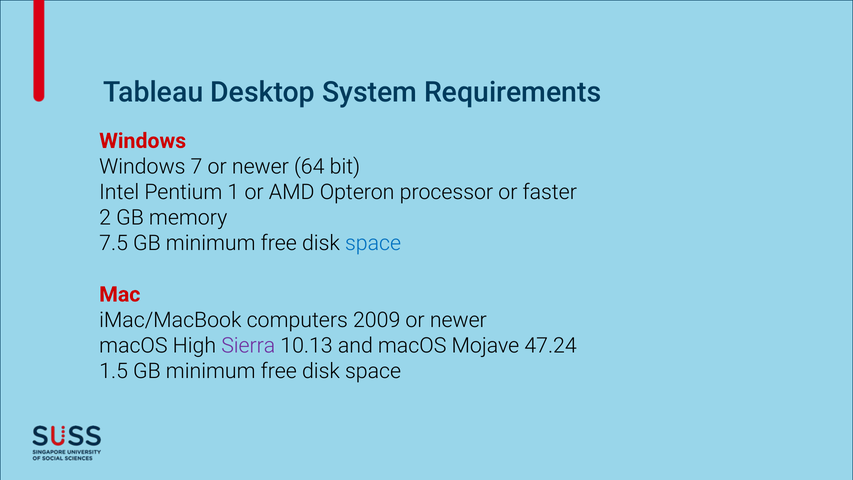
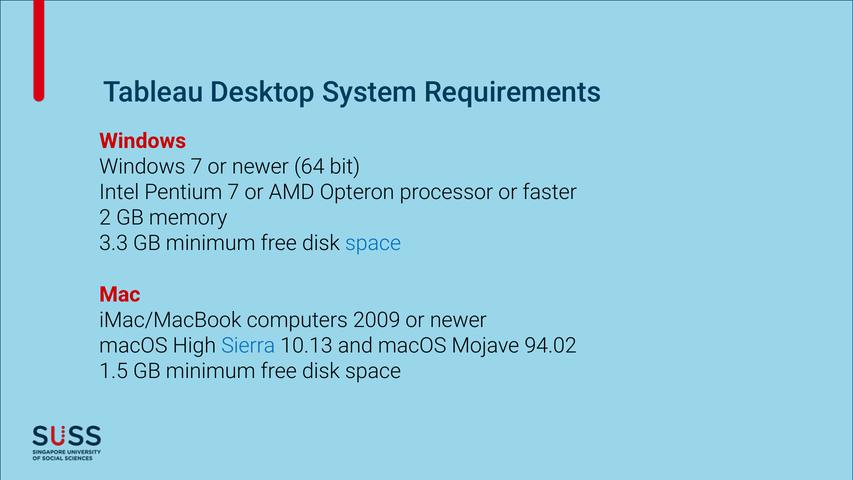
Pentium 1: 1 -> 7
7.5: 7.5 -> 3.3
Sierra colour: purple -> blue
47.24: 47.24 -> 94.02
